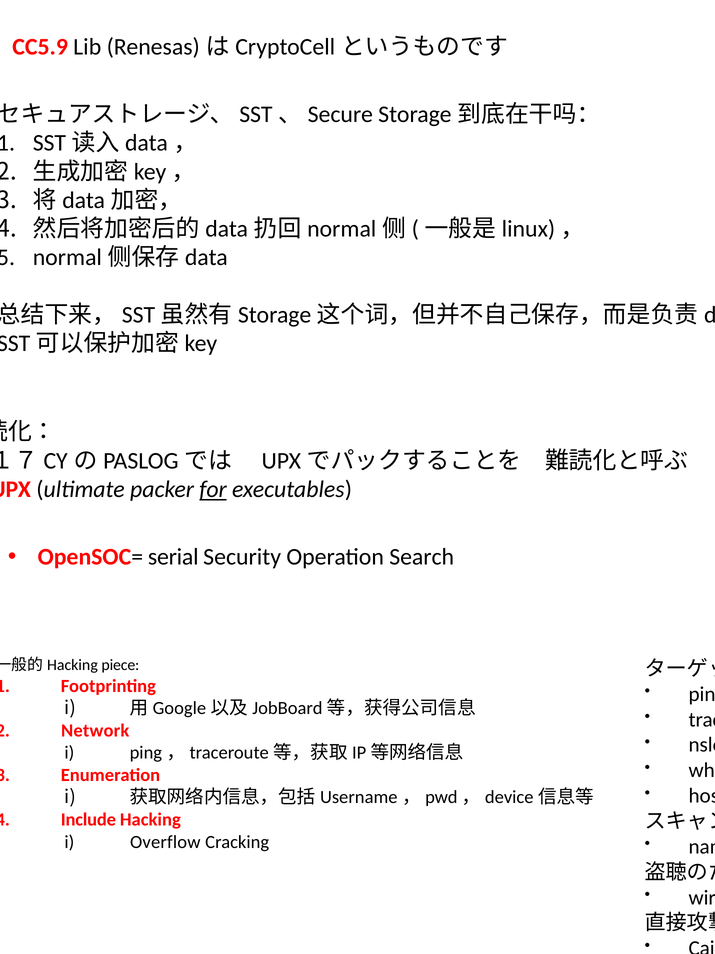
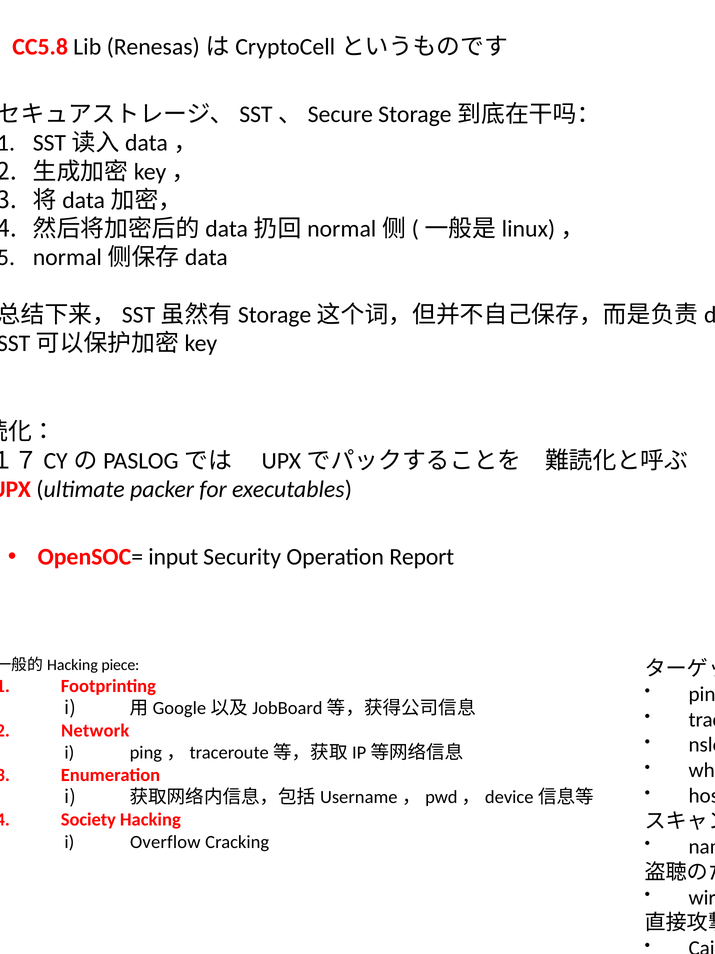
CC5.9: CC5.9 -> CC5.8
for underline: present -> none
serial: serial -> input
Search: Search -> Report
Include: Include -> Society
